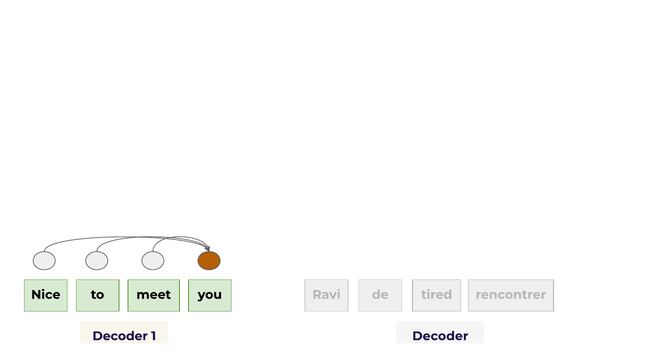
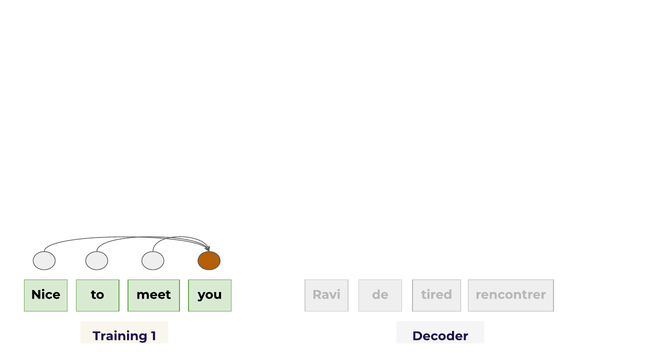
Decoder at (120, 336): Decoder -> Training
